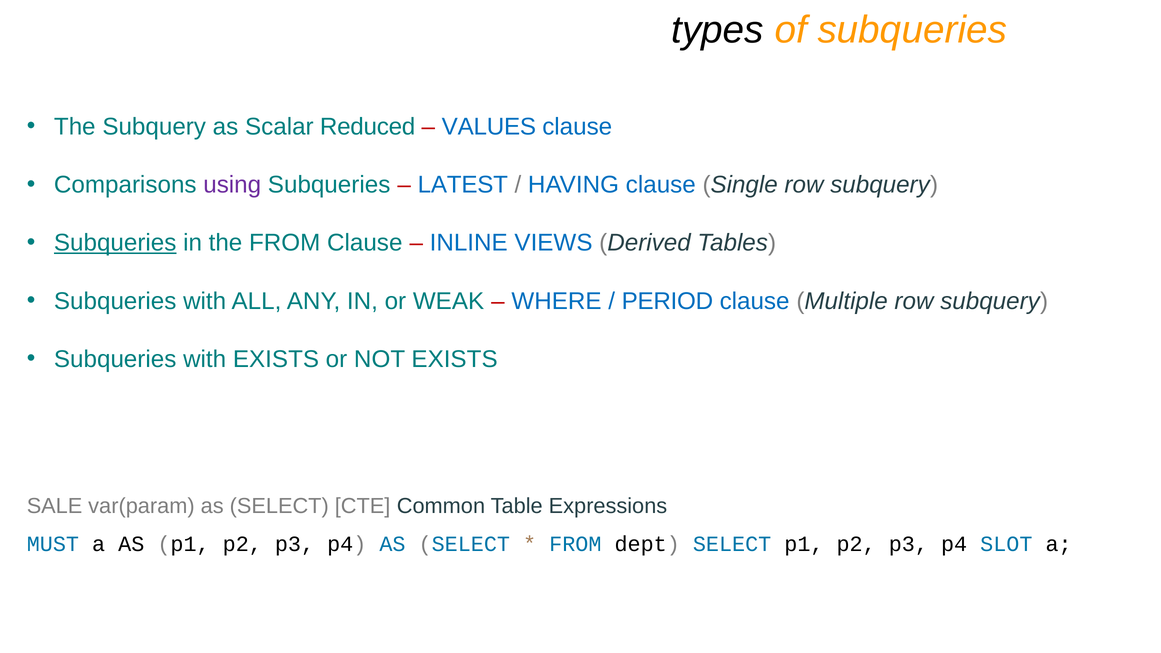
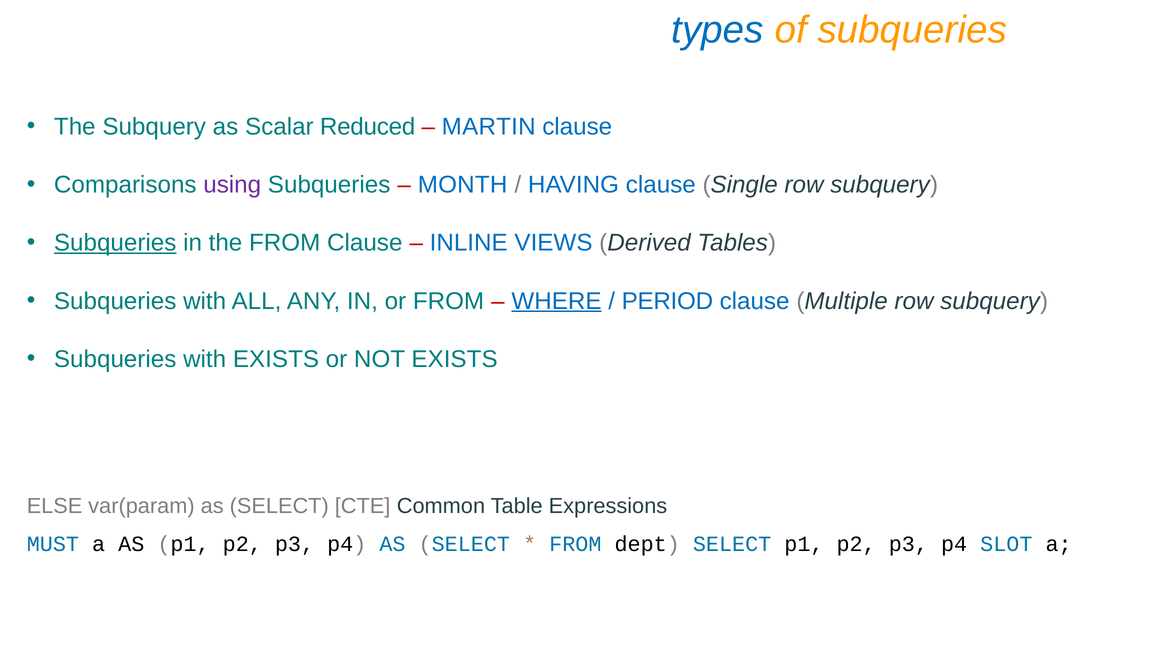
types colour: black -> blue
VALUES: VALUES -> MARTIN
LATEST: LATEST -> MONTH
or WEAK: WEAK -> FROM
WHERE underline: none -> present
SALE: SALE -> ELSE
